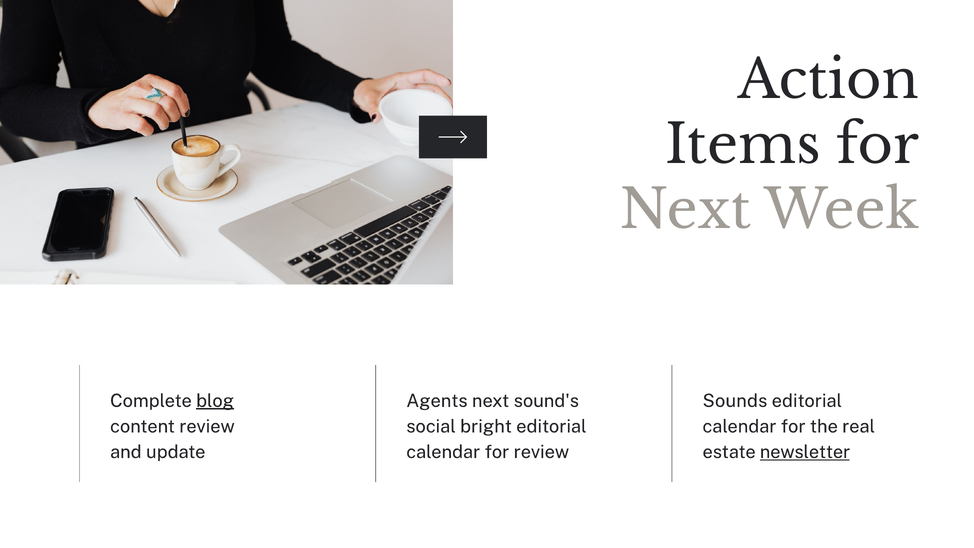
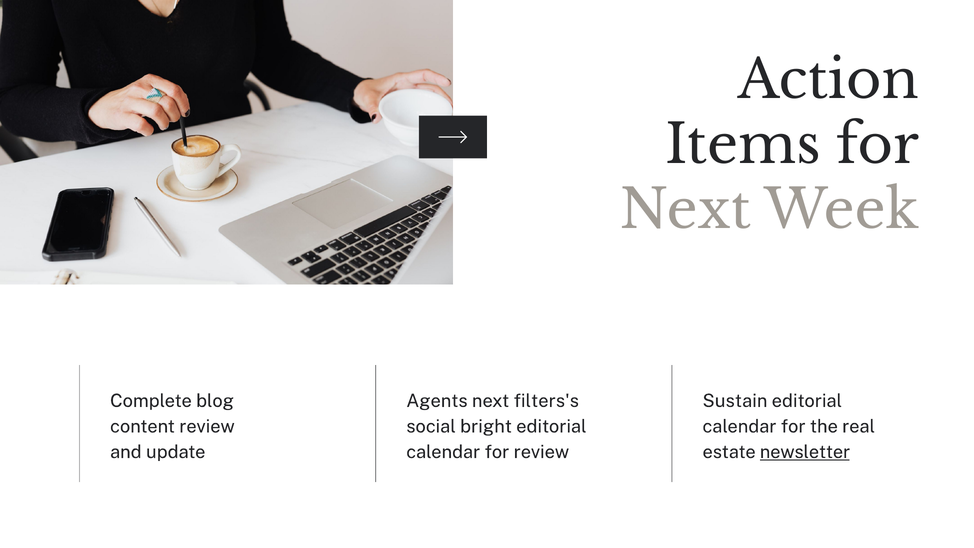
blog underline: present -> none
sound's: sound's -> filters's
Sounds: Sounds -> Sustain
